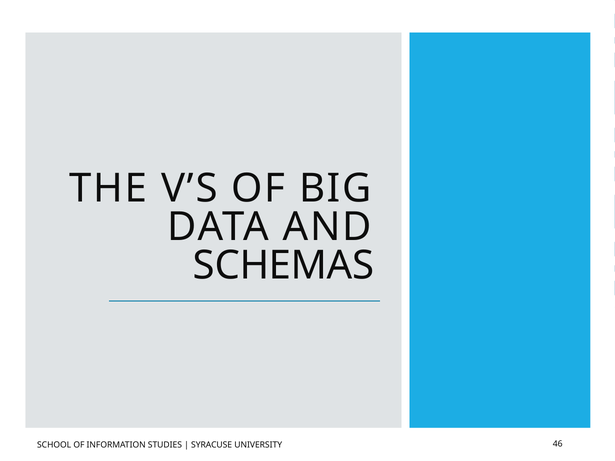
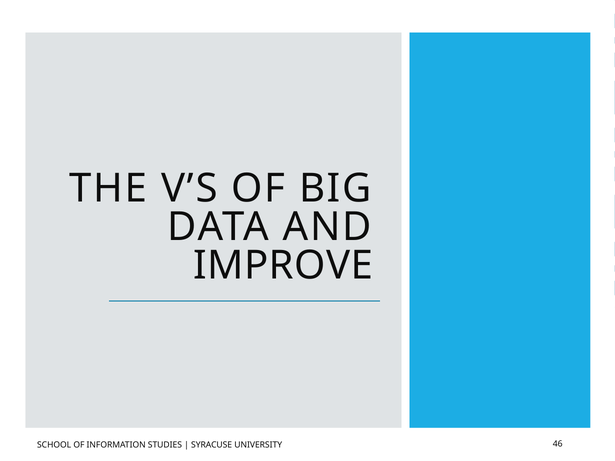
SCHEMAS: SCHEMAS -> IMPROVE
